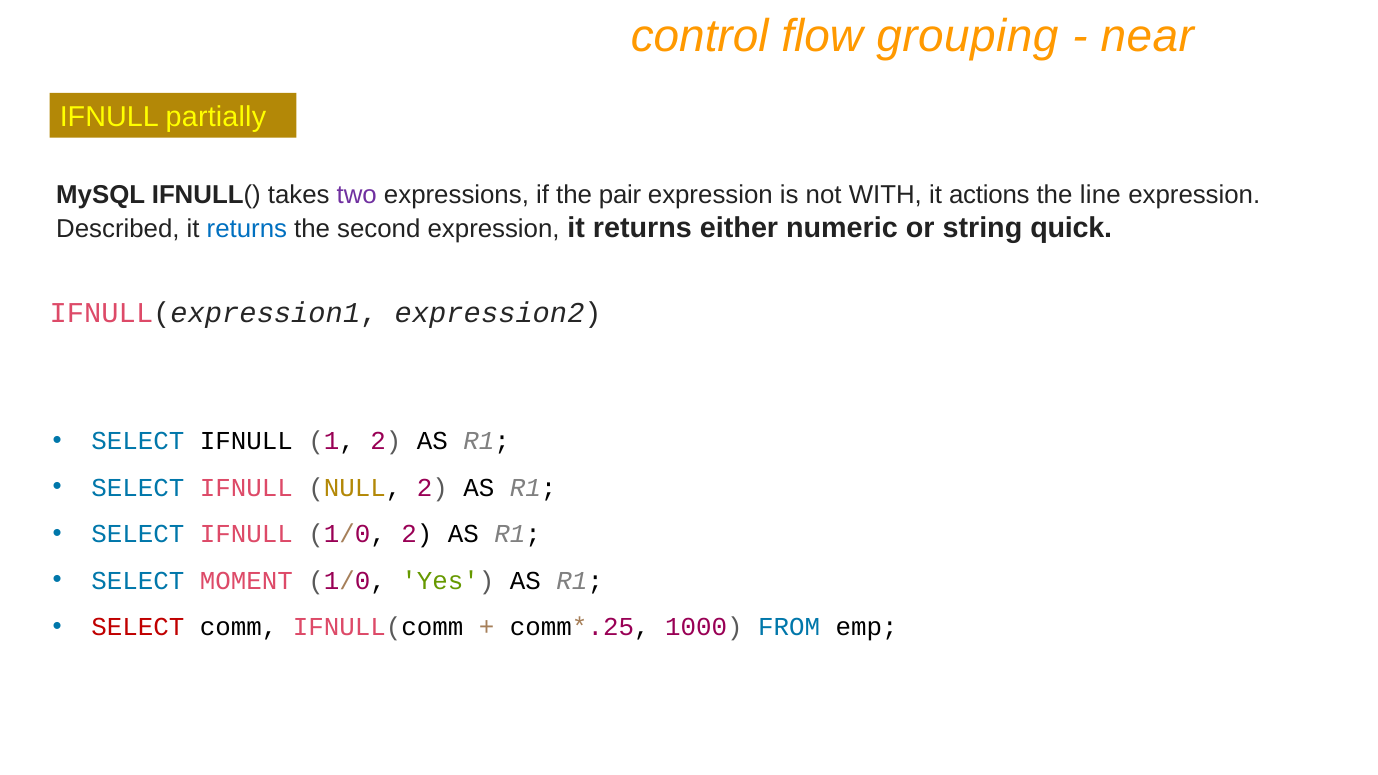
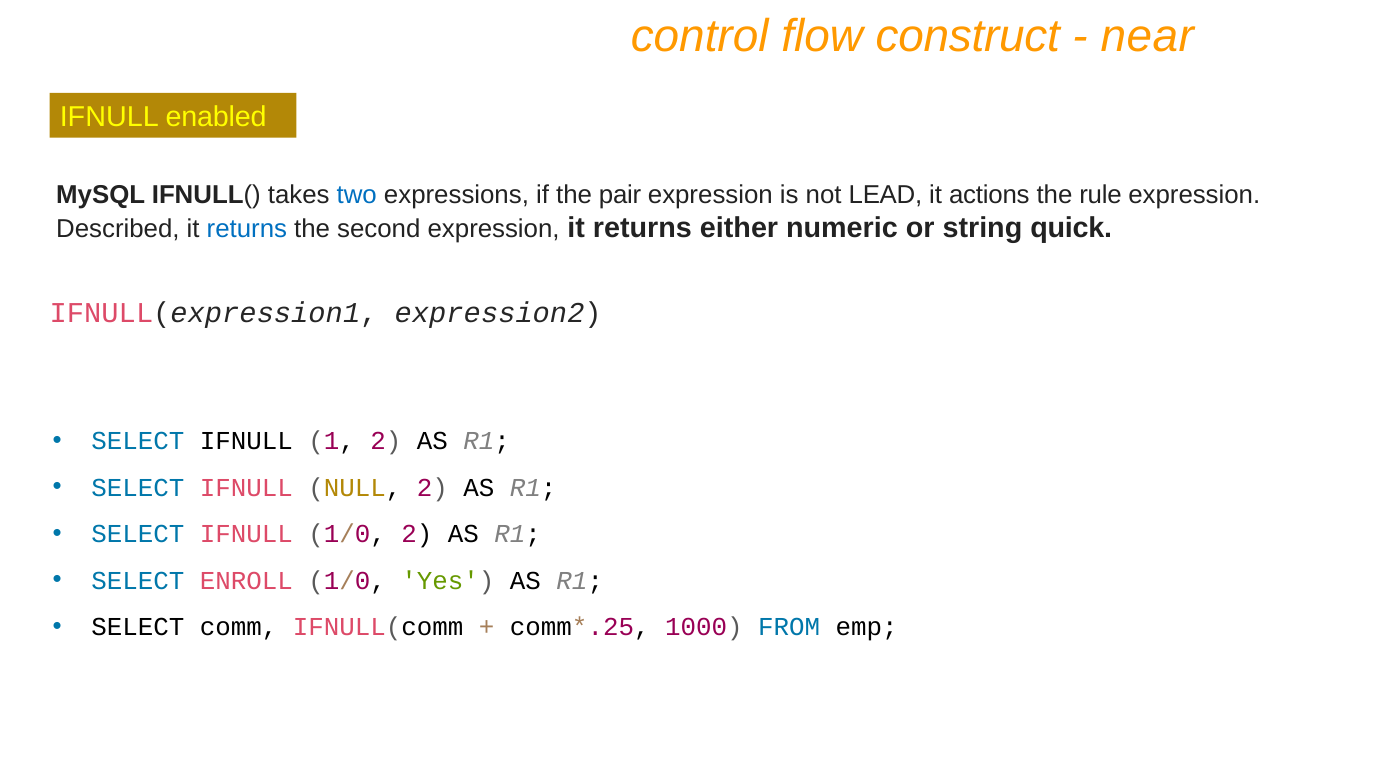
grouping: grouping -> construct
partially: partially -> enabled
two colour: purple -> blue
WITH: WITH -> LEAD
line: line -> rule
MOMENT: MOMENT -> ENROLL
SELECT at (138, 627) colour: red -> black
